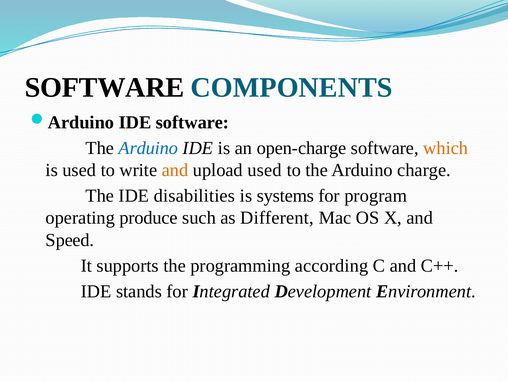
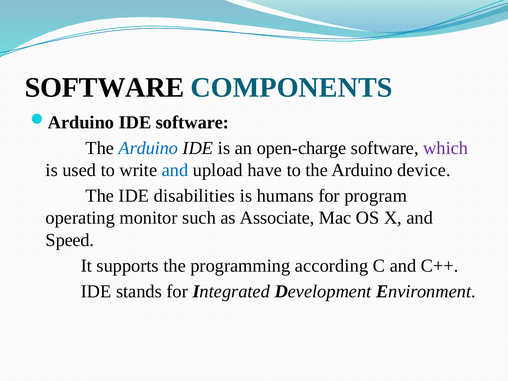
which colour: orange -> purple
and at (175, 170) colour: orange -> blue
upload used: used -> have
charge: charge -> device
systems: systems -> humans
produce: produce -> monitor
Different: Different -> Associate
